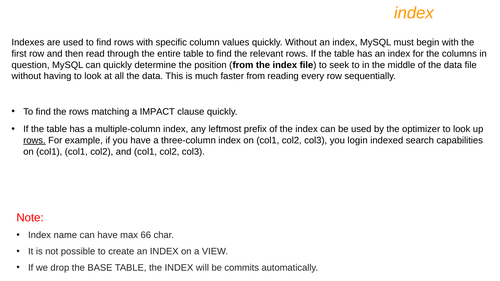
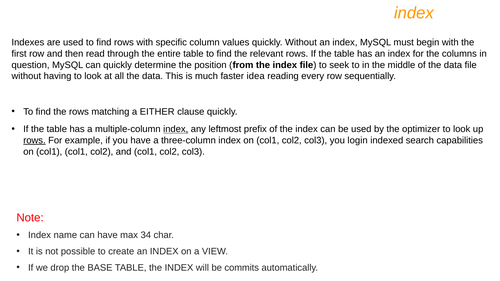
faster from: from -> idea
IMPACT: IMPACT -> EITHER
index at (176, 129) underline: none -> present
66: 66 -> 34
